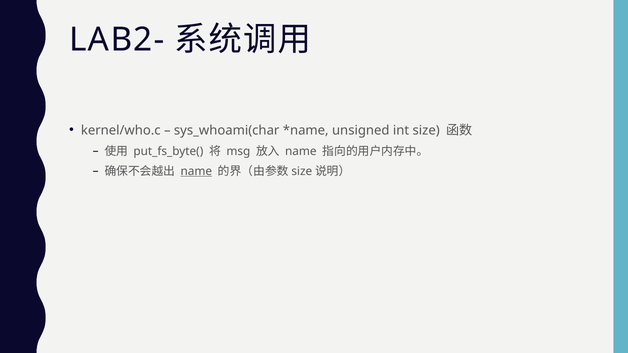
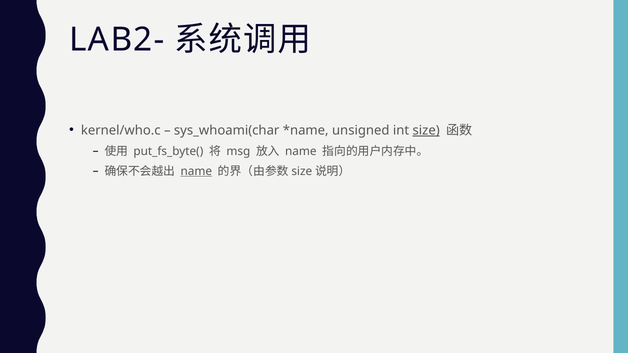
size underline: none -> present
